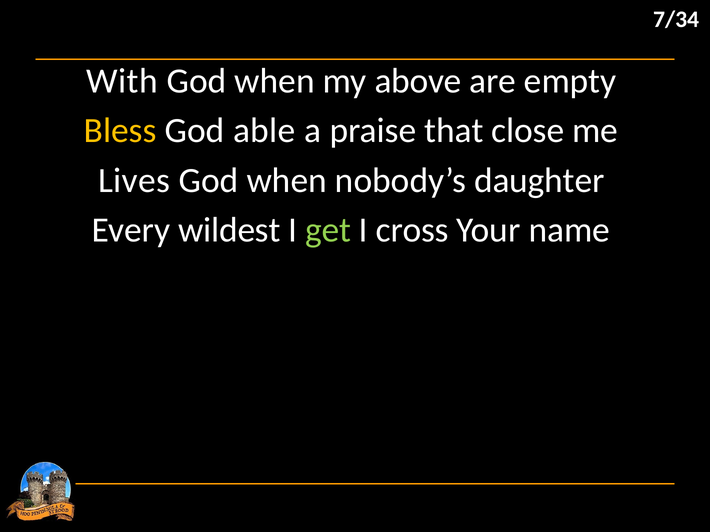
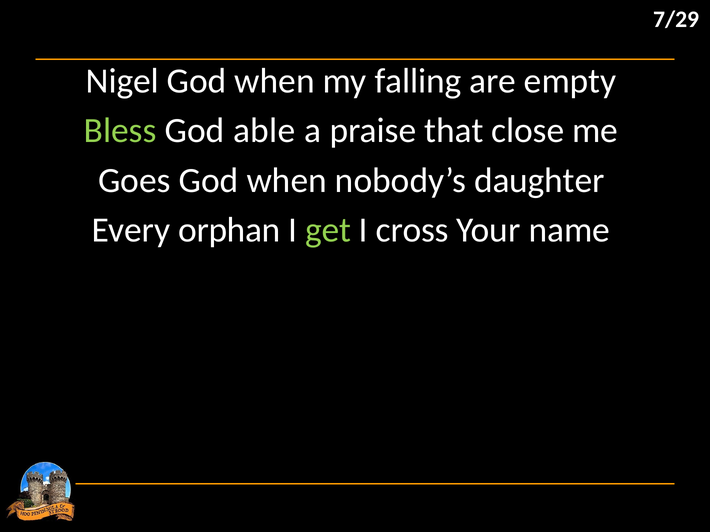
7/34: 7/34 -> 7/29
With: With -> Nigel
above: above -> falling
Bless colour: yellow -> light green
Lives: Lives -> Goes
wildest: wildest -> orphan
